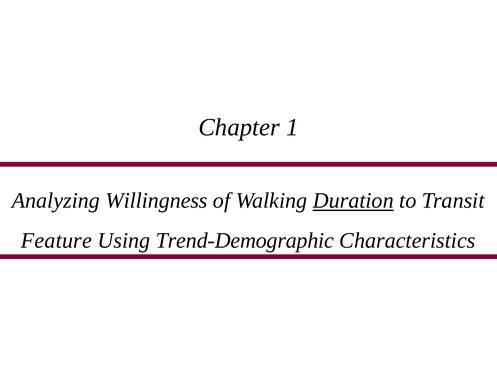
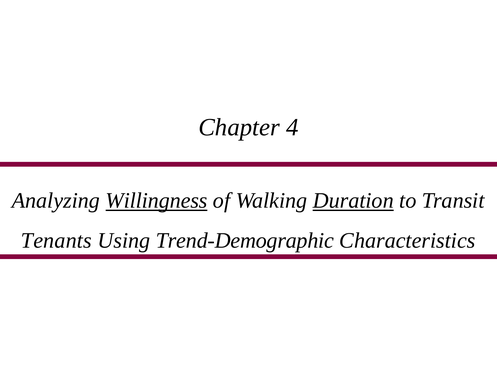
1: 1 -> 4
Willingness underline: none -> present
Feature: Feature -> Tenants
